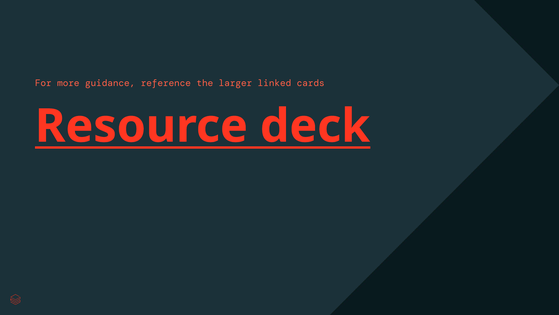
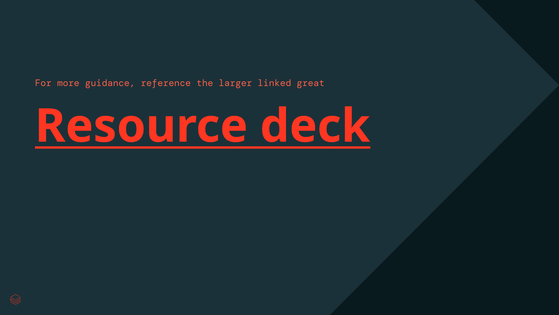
cards: cards -> great
